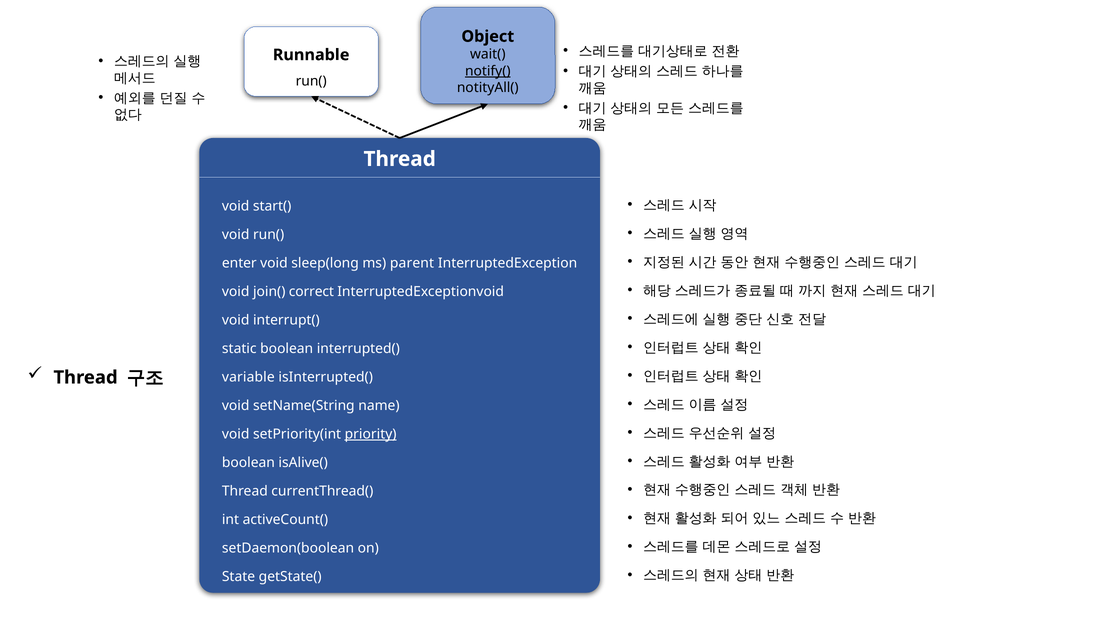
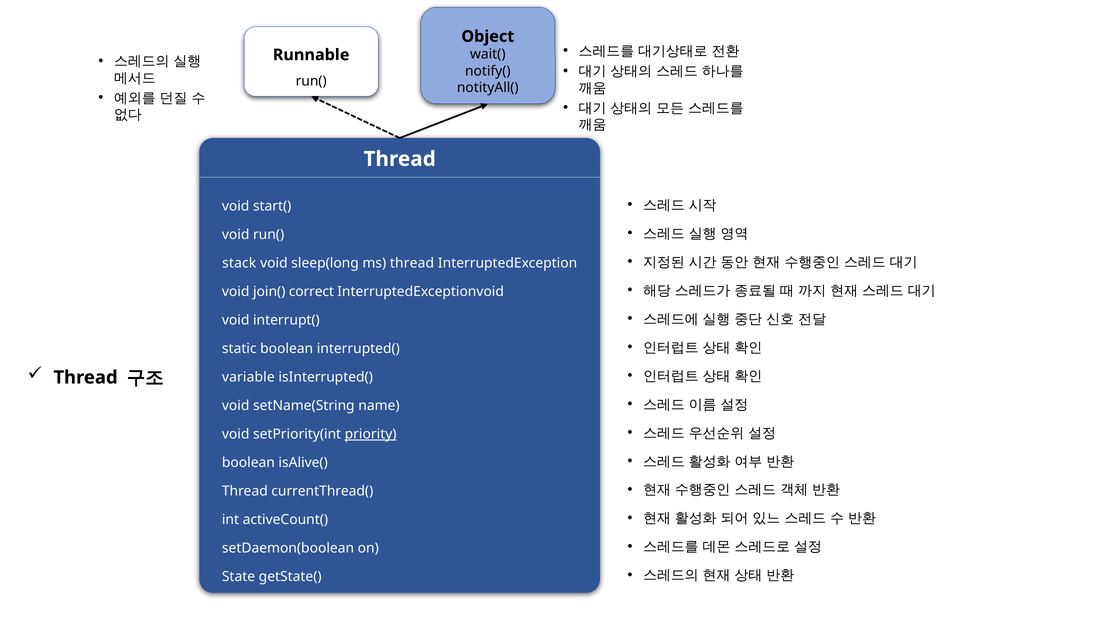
notify( underline: present -> none
enter: enter -> stack
ms parent: parent -> thread
